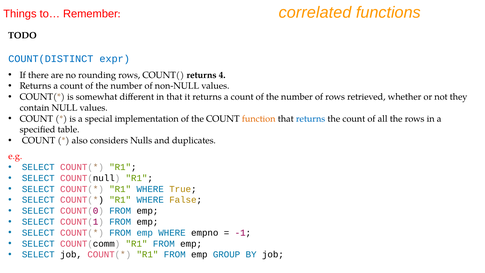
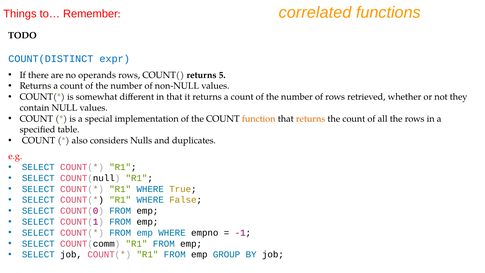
rounding: rounding -> operands
4: 4 -> 5
returns at (311, 119) colour: blue -> orange
